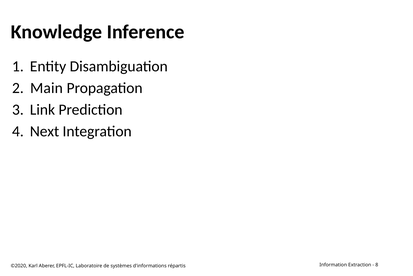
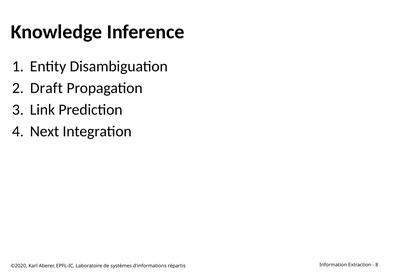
Main: Main -> Draft
